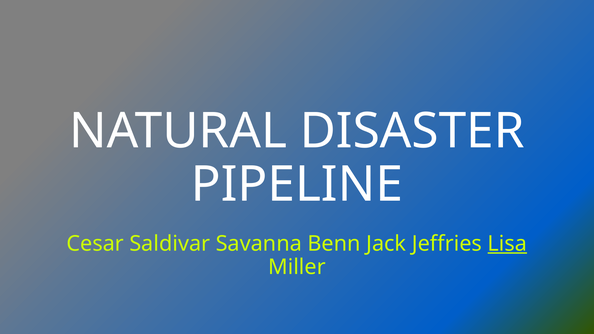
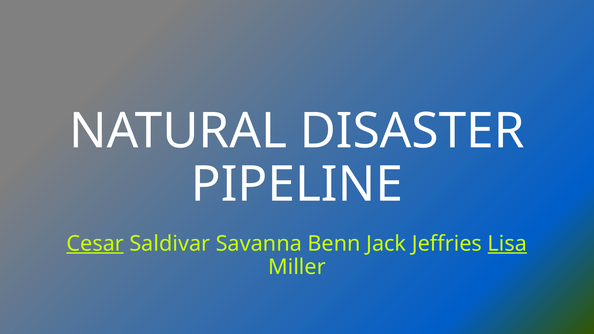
Cesar underline: none -> present
